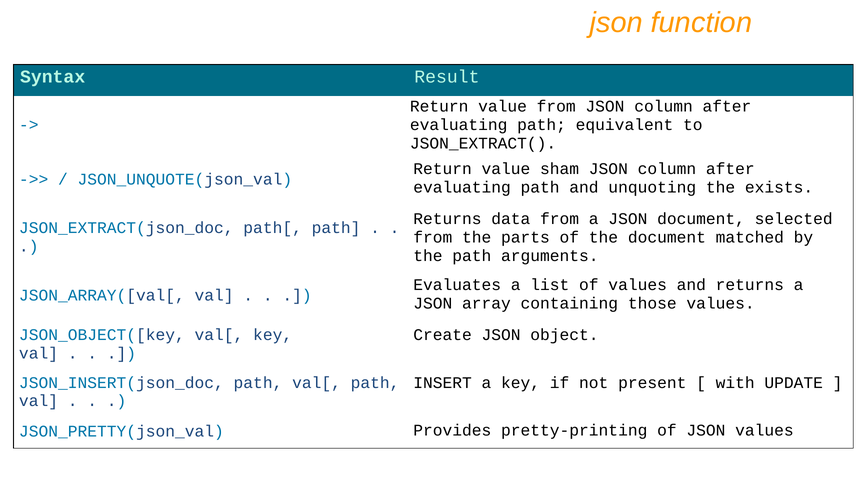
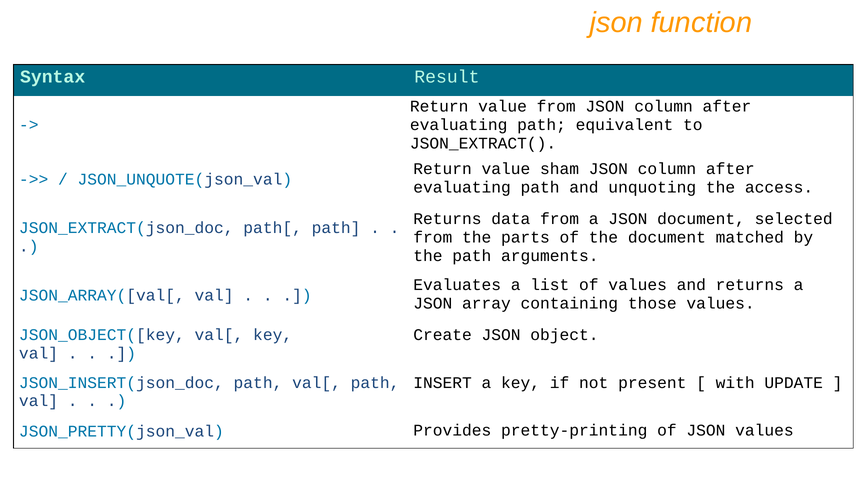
exists: exists -> access
